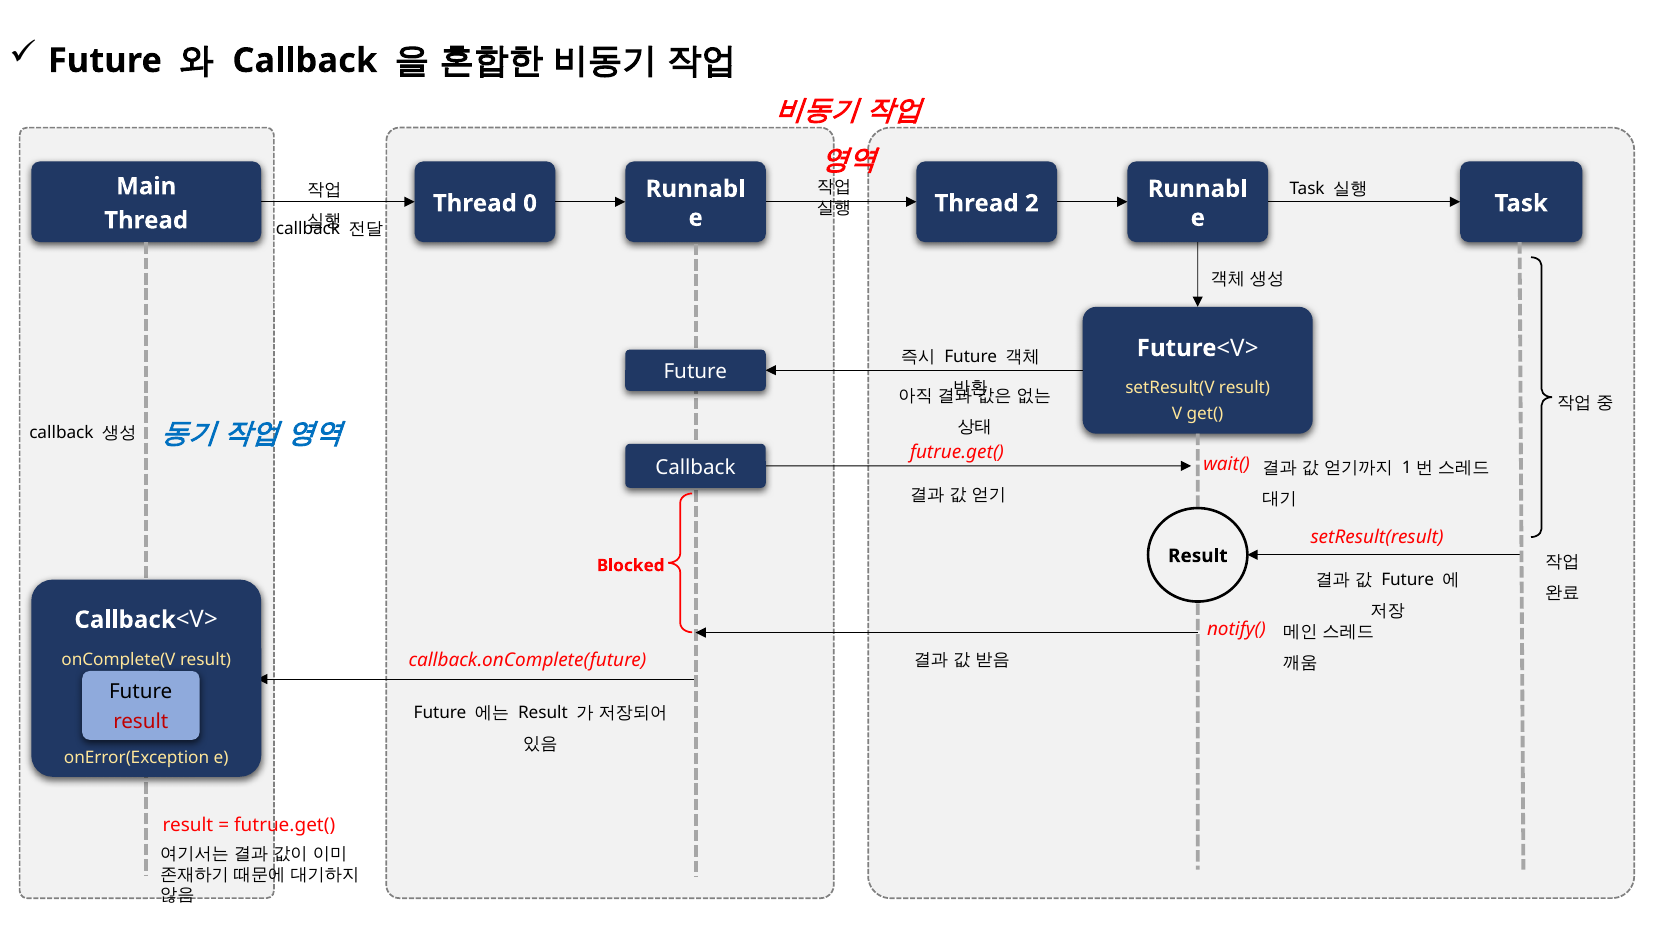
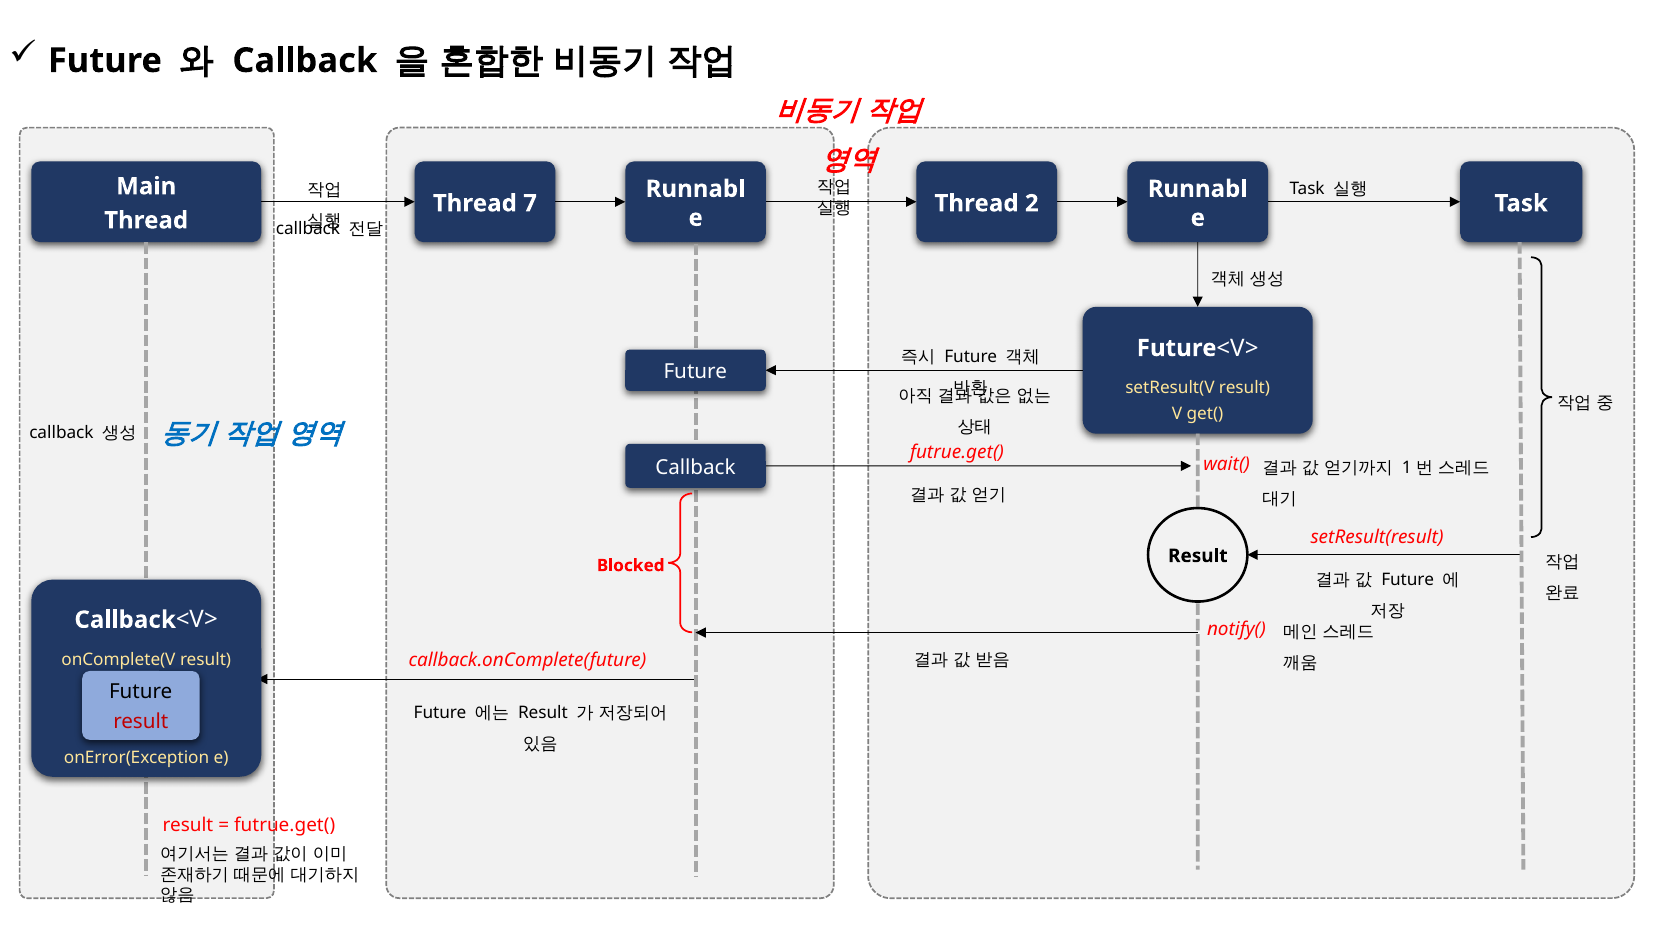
0: 0 -> 7
